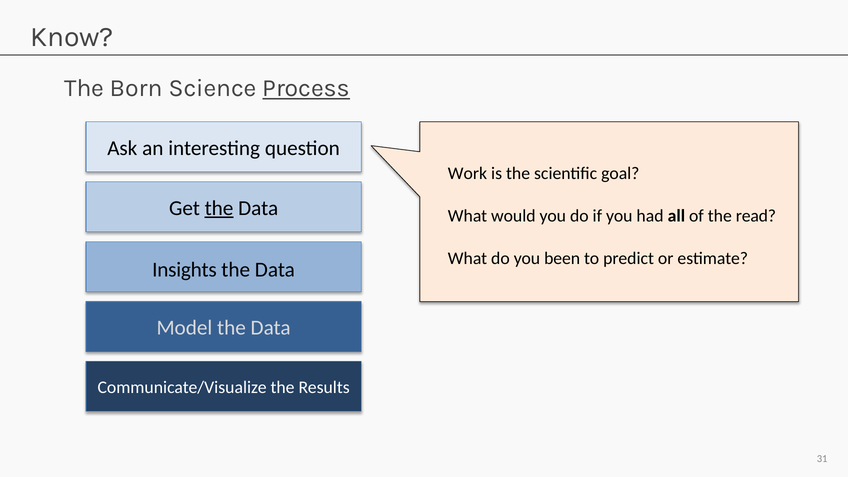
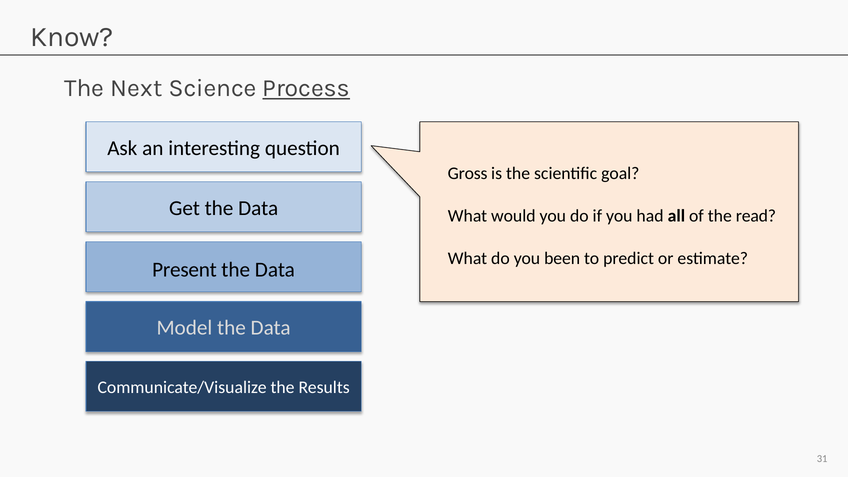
Born: Born -> Next
Work: Work -> Gross
the at (219, 208) underline: present -> none
Insights: Insights -> Present
